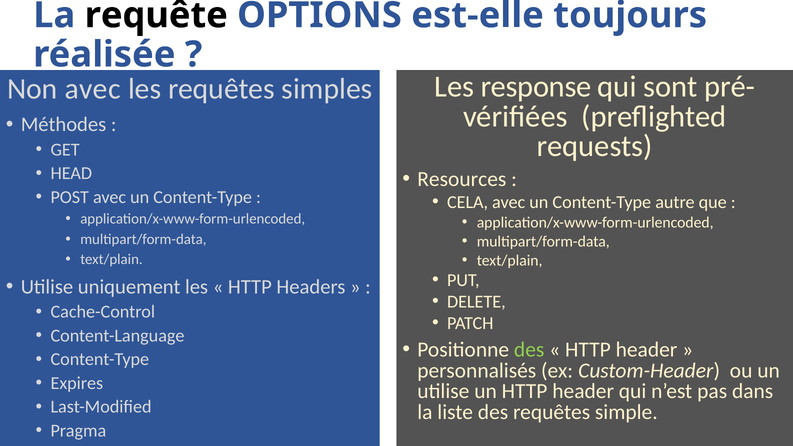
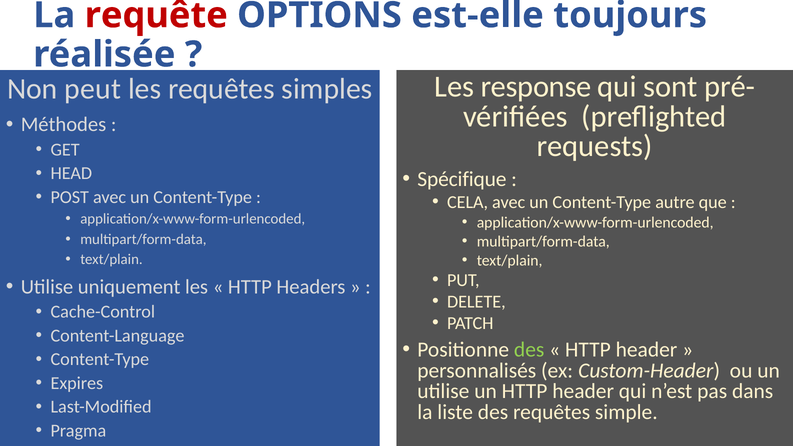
requête colour: black -> red
Non avec: avec -> peut
Resources: Resources -> Spécifique
